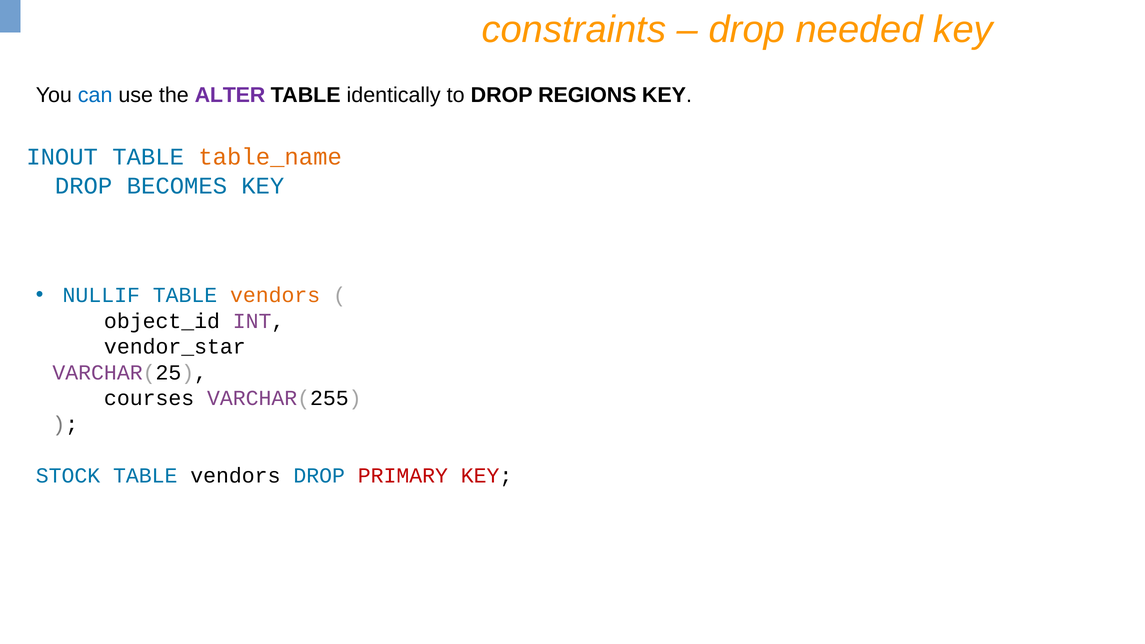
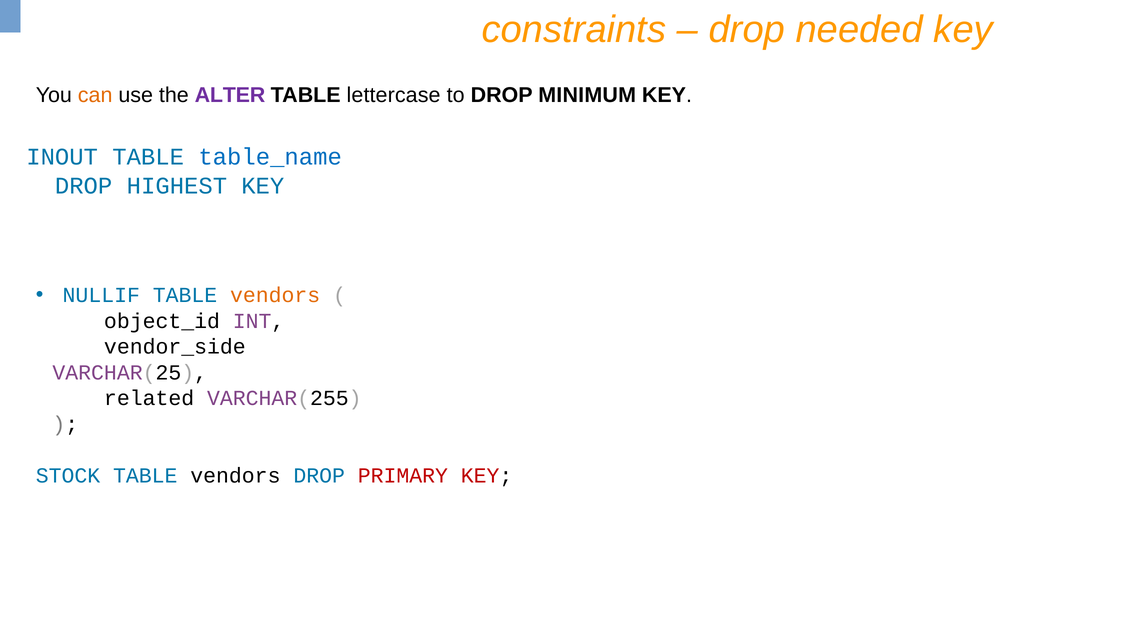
can colour: blue -> orange
identically: identically -> lettercase
REGIONS: REGIONS -> MINIMUM
table_name colour: orange -> blue
BECOMES: BECOMES -> HIGHEST
vendor_star: vendor_star -> vendor_side
courses: courses -> related
